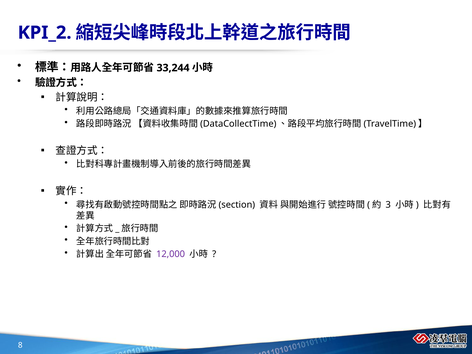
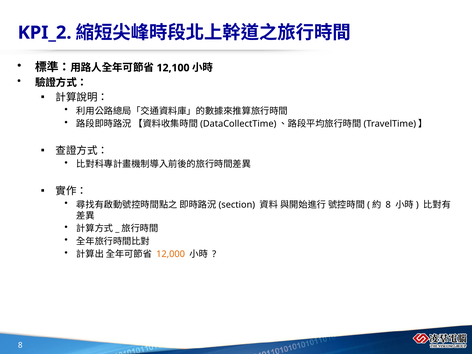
33,244: 33,244 -> 12,100
3 at (388, 205): 3 -> 8
12,000 colour: purple -> orange
